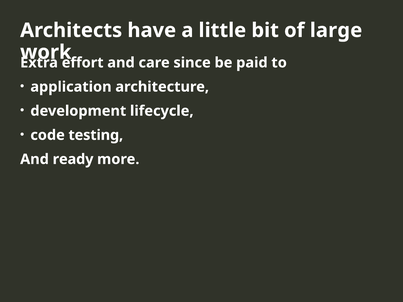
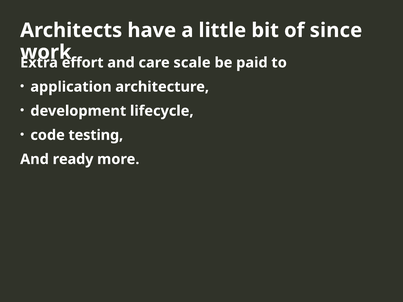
large: large -> since
since: since -> scale
